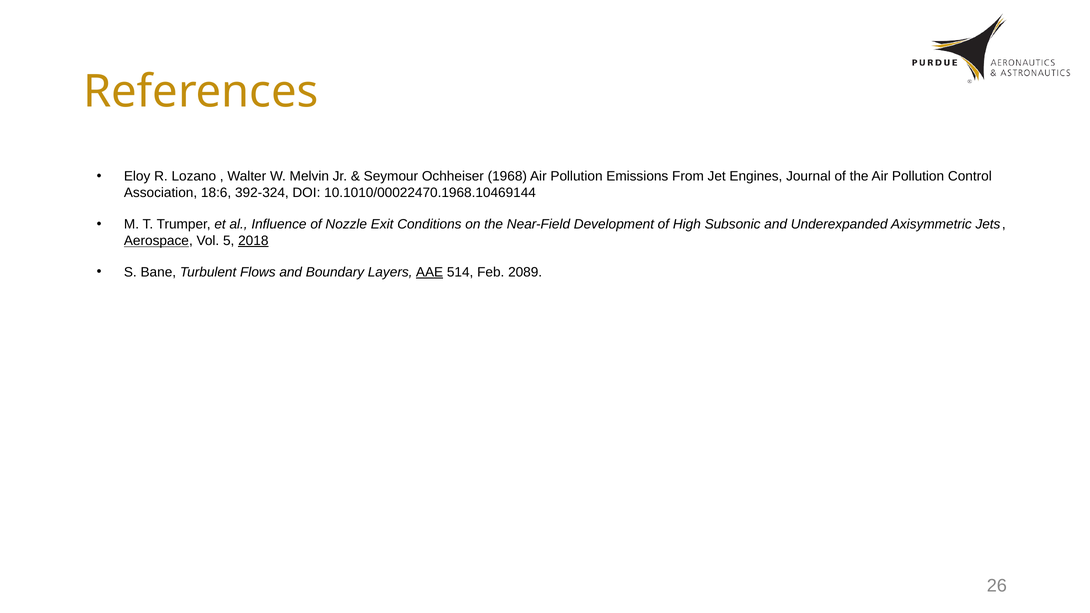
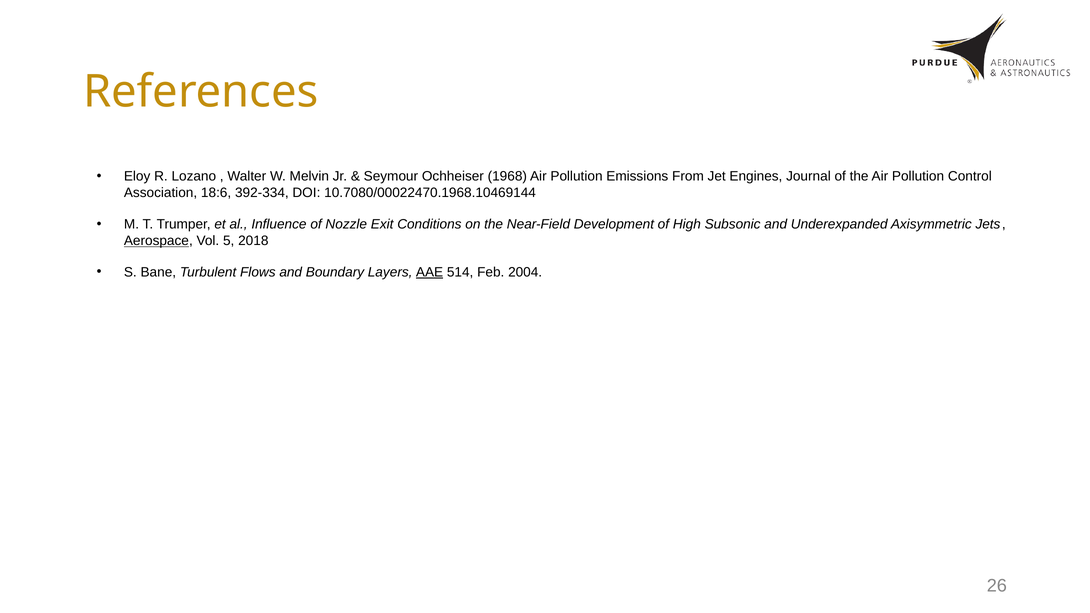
392-324: 392-324 -> 392-334
10.1010/00022470.1968.10469144: 10.1010/00022470.1968.10469144 -> 10.7080/00022470.1968.10469144
2018 underline: present -> none
2089: 2089 -> 2004
